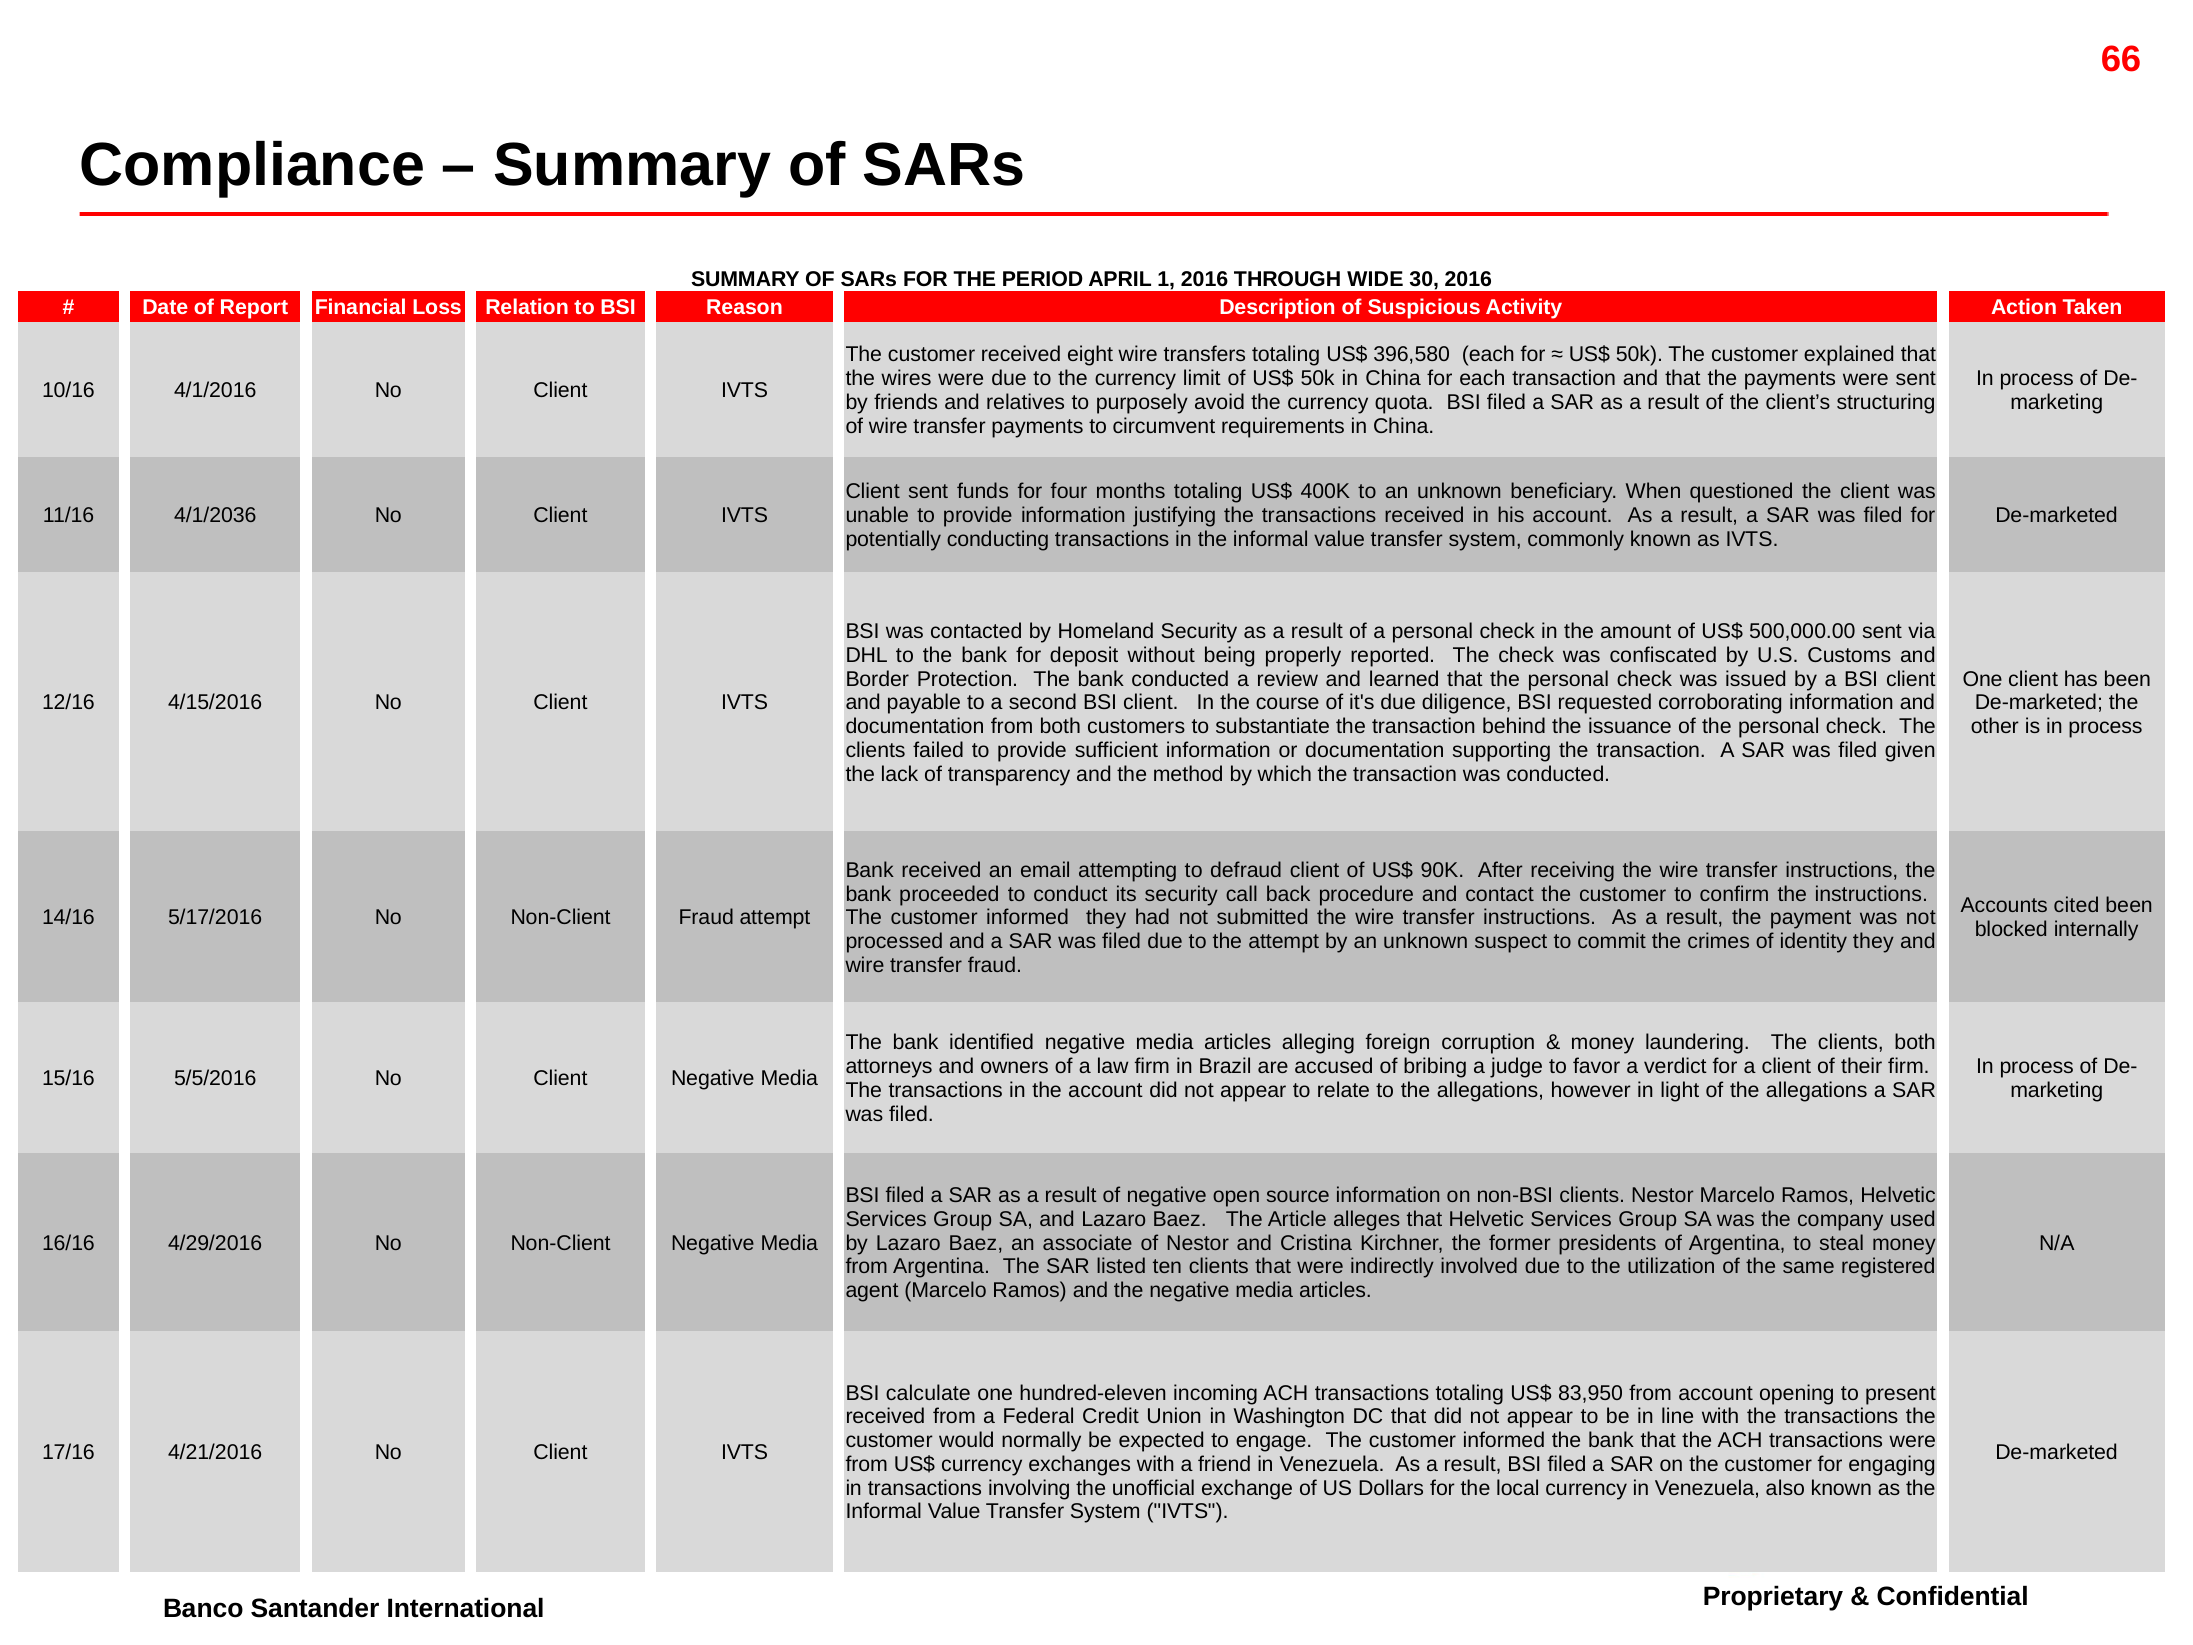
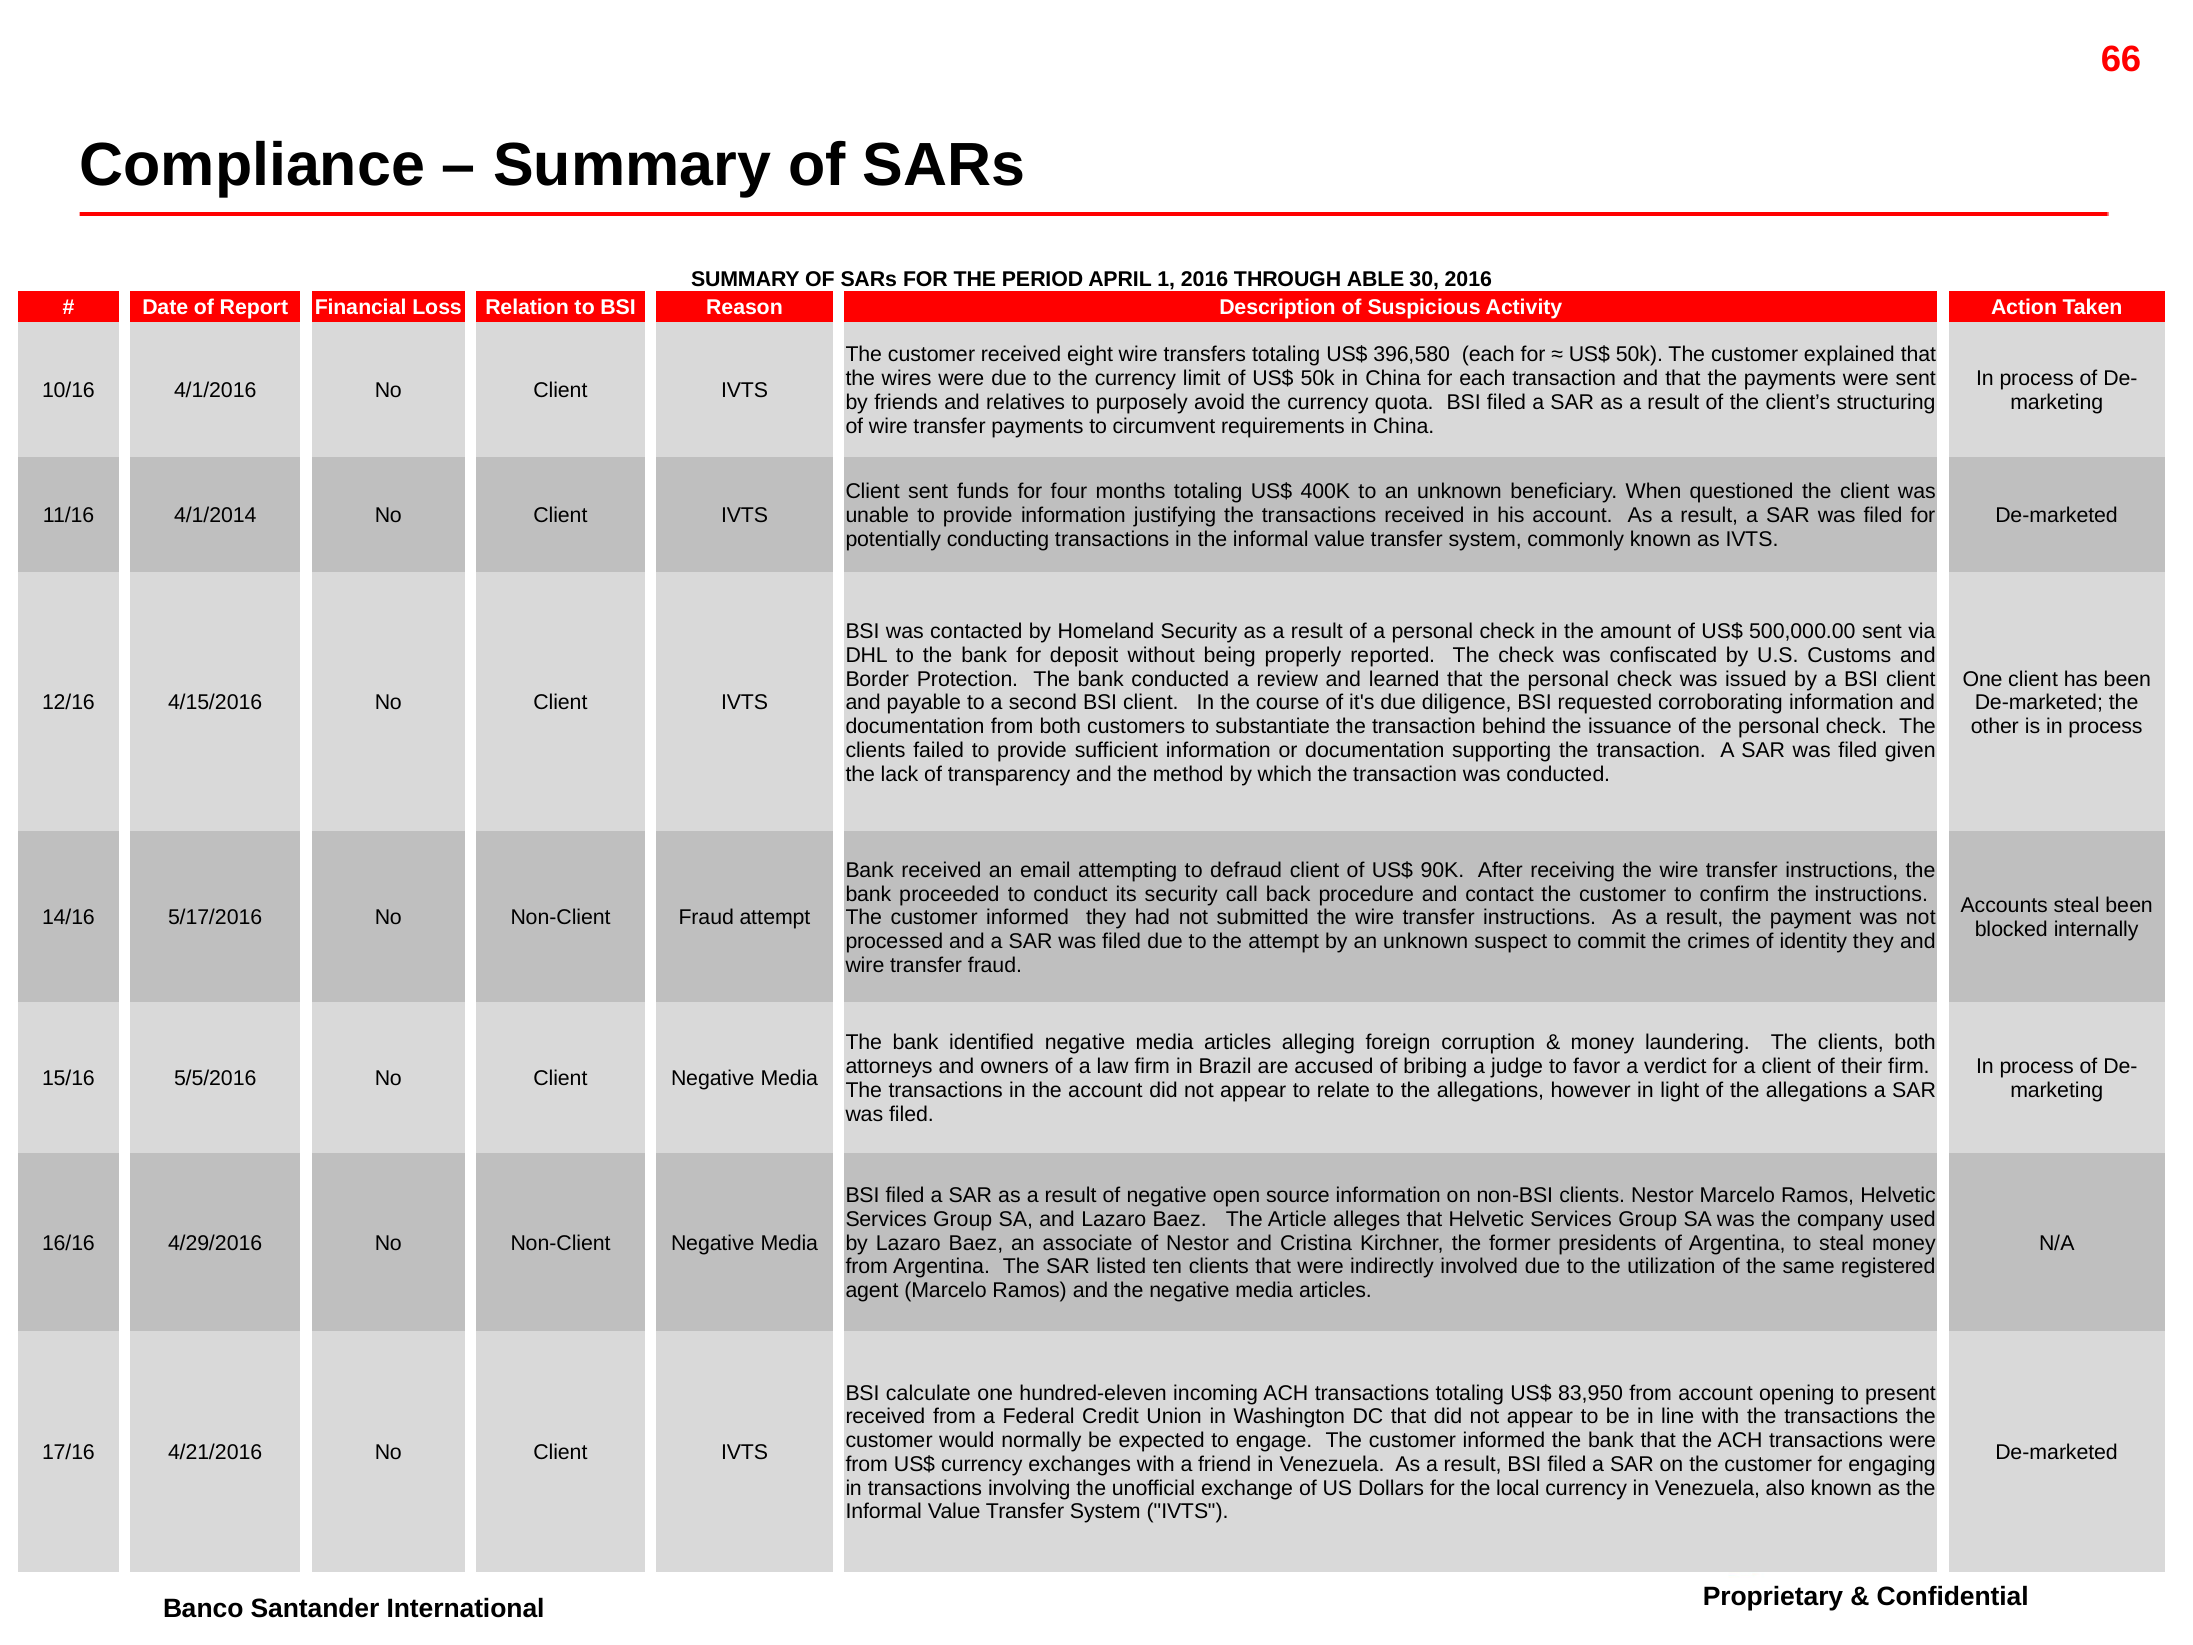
WIDE: WIDE -> ABLE
4/1/2036: 4/1/2036 -> 4/1/2014
Accounts cited: cited -> steal
